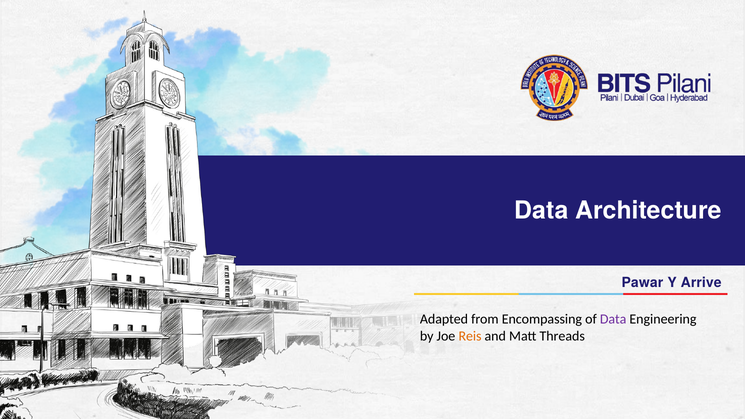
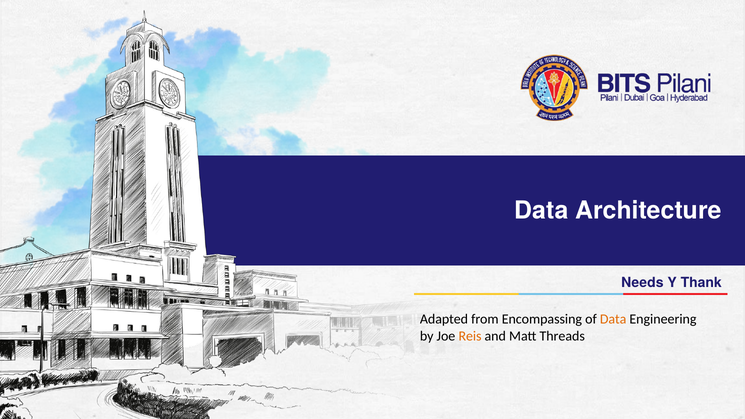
Pawar: Pawar -> Needs
Arrive: Arrive -> Thank
Data at (613, 319) colour: purple -> orange
